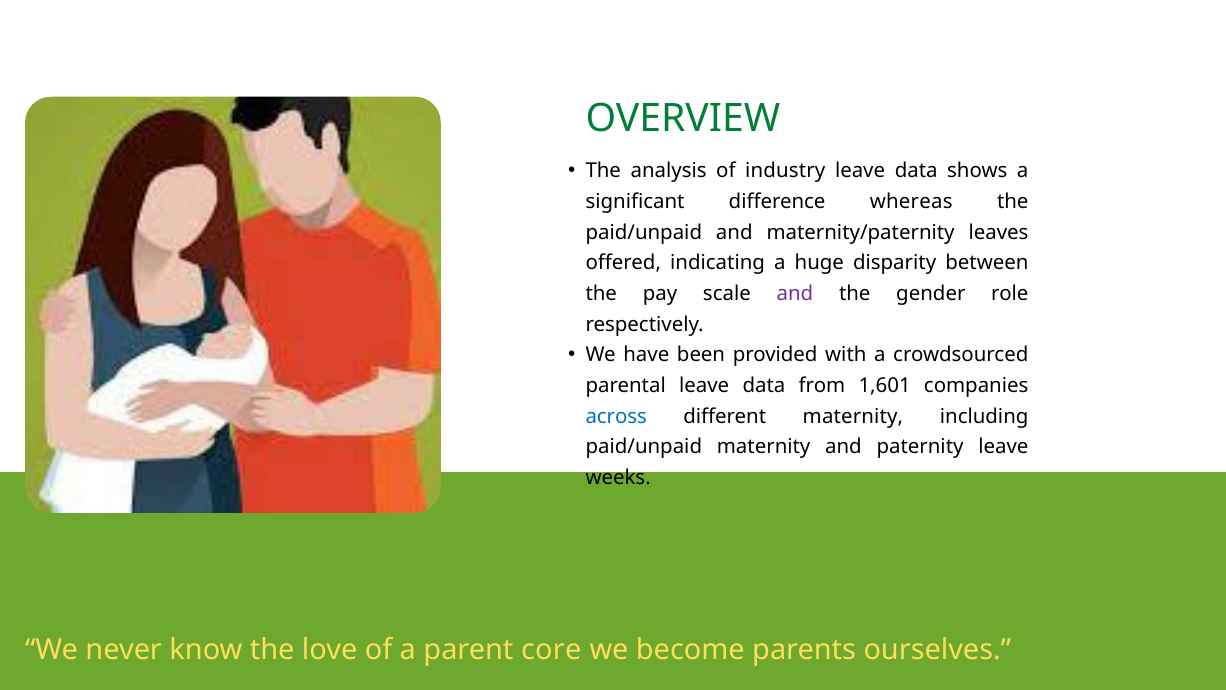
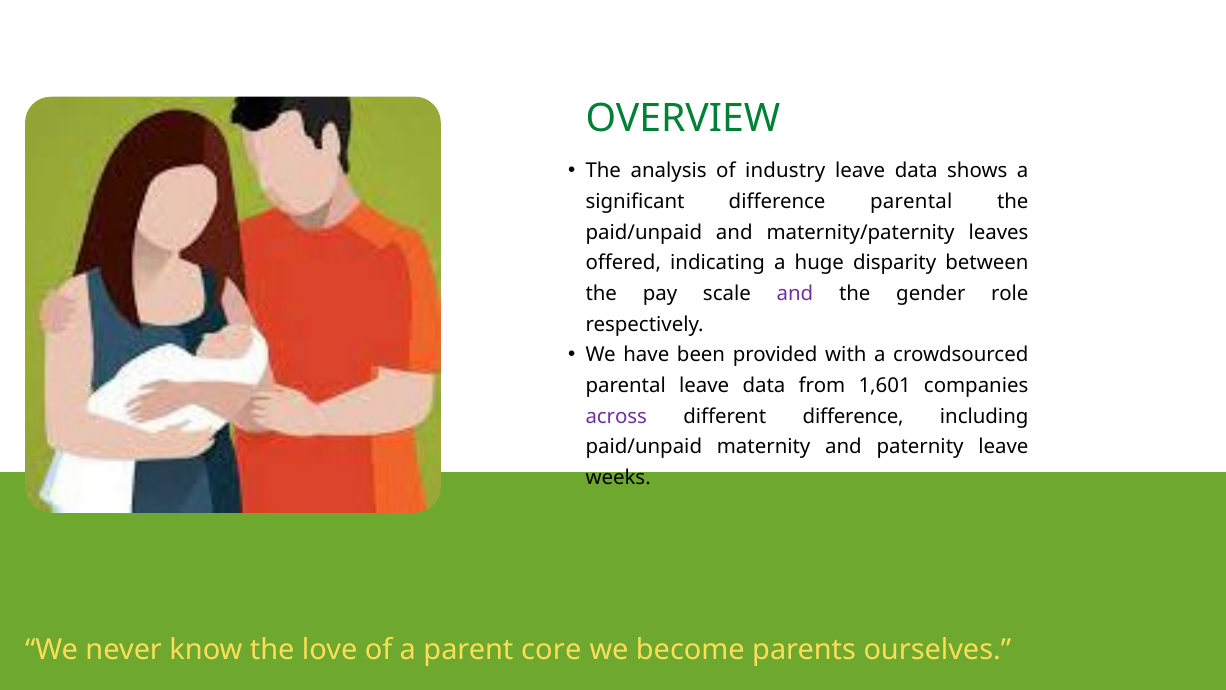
difference whereas: whereas -> parental
across colour: blue -> purple
different maternity: maternity -> difference
